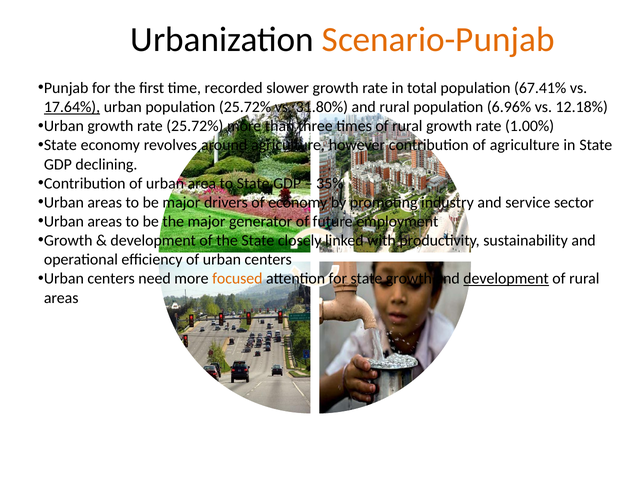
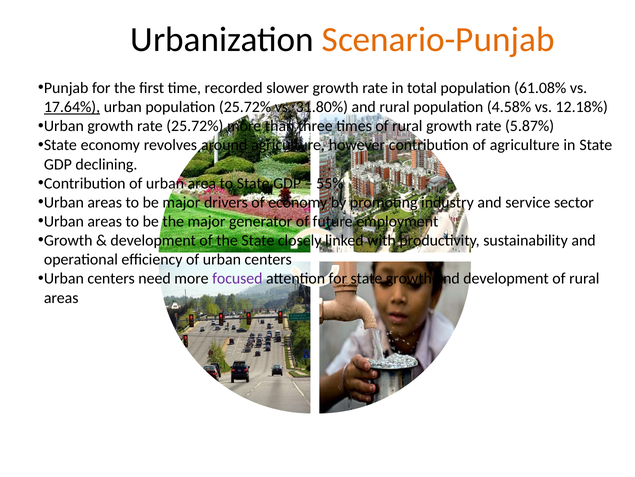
67.41%: 67.41% -> 61.08%
6.96%: 6.96% -> 4.58%
1.00%: 1.00% -> 5.87%
35%: 35% -> 55%
focused colour: orange -> purple
development at (506, 278) underline: present -> none
